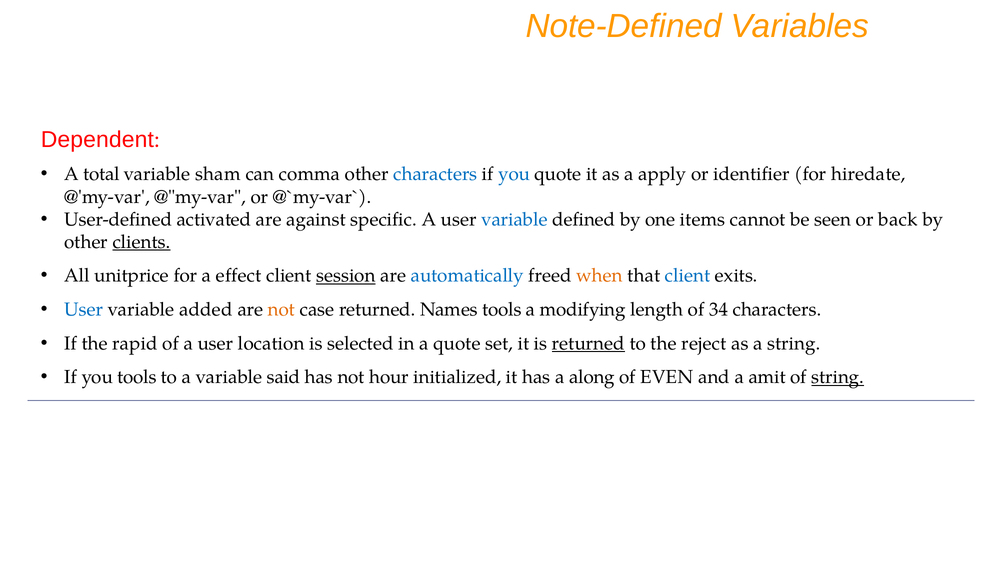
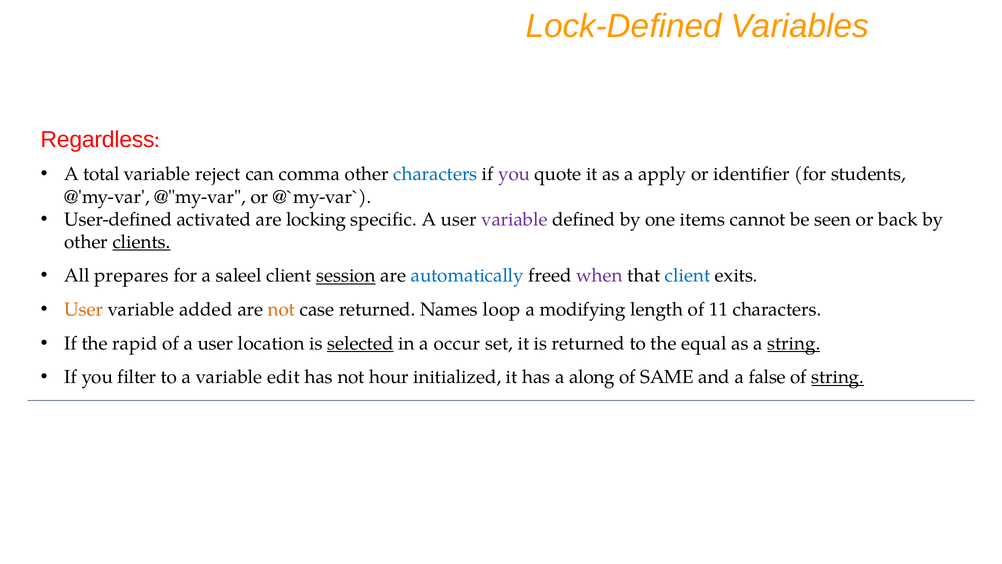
Note-Defined: Note-Defined -> Lock-Defined
Dependent: Dependent -> Regardless
sham: sham -> reject
you at (514, 174) colour: blue -> purple
hiredate: hiredate -> students
against: against -> locking
variable at (514, 219) colour: blue -> purple
unitprice: unitprice -> prepares
effect: effect -> saleel
when colour: orange -> purple
User at (84, 309) colour: blue -> orange
Names tools: tools -> loop
34: 34 -> 11
selected underline: none -> present
a quote: quote -> occur
returned at (588, 343) underline: present -> none
reject: reject -> equal
string at (794, 343) underline: none -> present
you tools: tools -> filter
said: said -> edit
EVEN: EVEN -> SAME
amit: amit -> false
